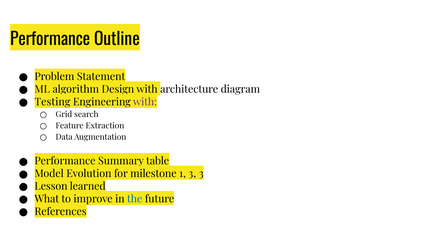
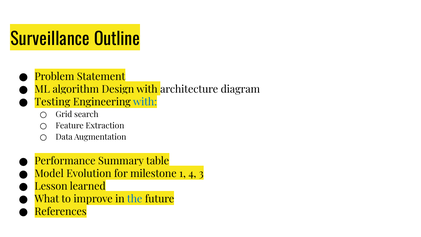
Performance at (50, 39): Performance -> Surveillance
with at (145, 102) colour: purple -> blue
1 3: 3 -> 4
